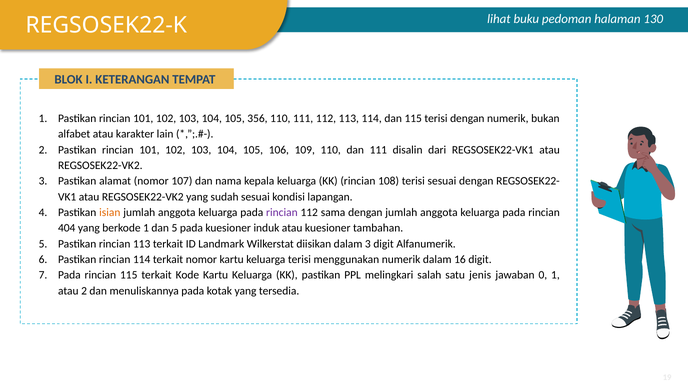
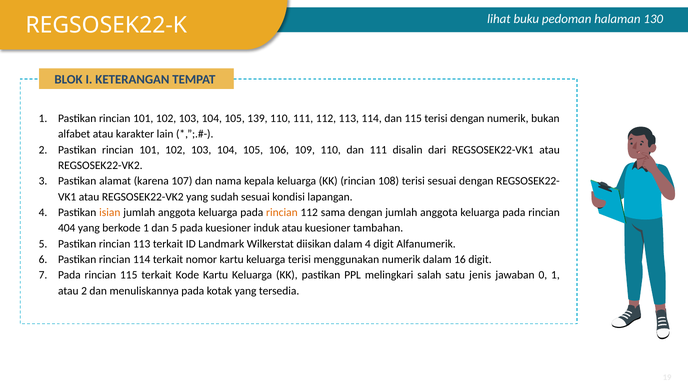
356: 356 -> 139
alamat nomor: nomor -> karena
rincian at (282, 212) colour: purple -> orange
dalam 3: 3 -> 4
